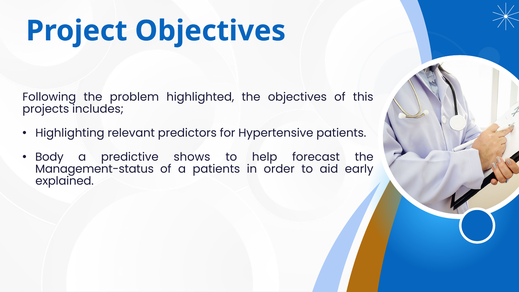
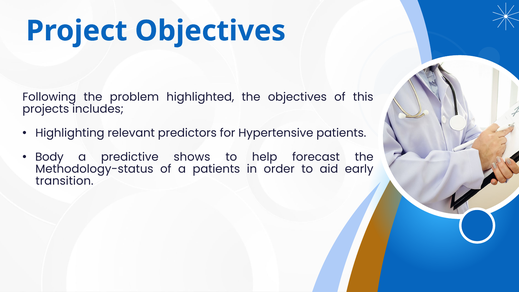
Management-status: Management-status -> Methodology-status
explained: explained -> transition
